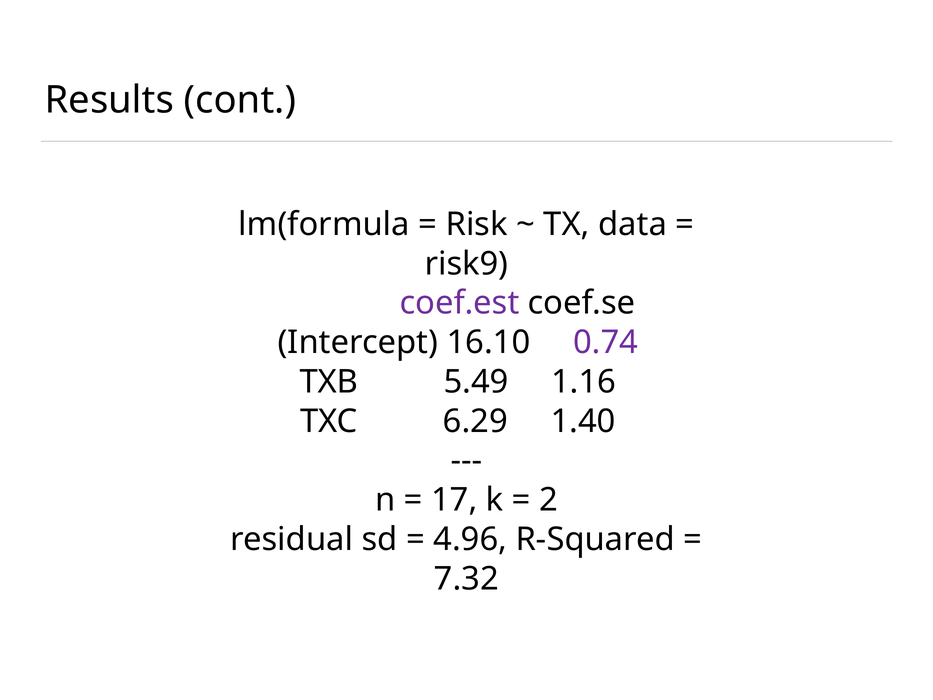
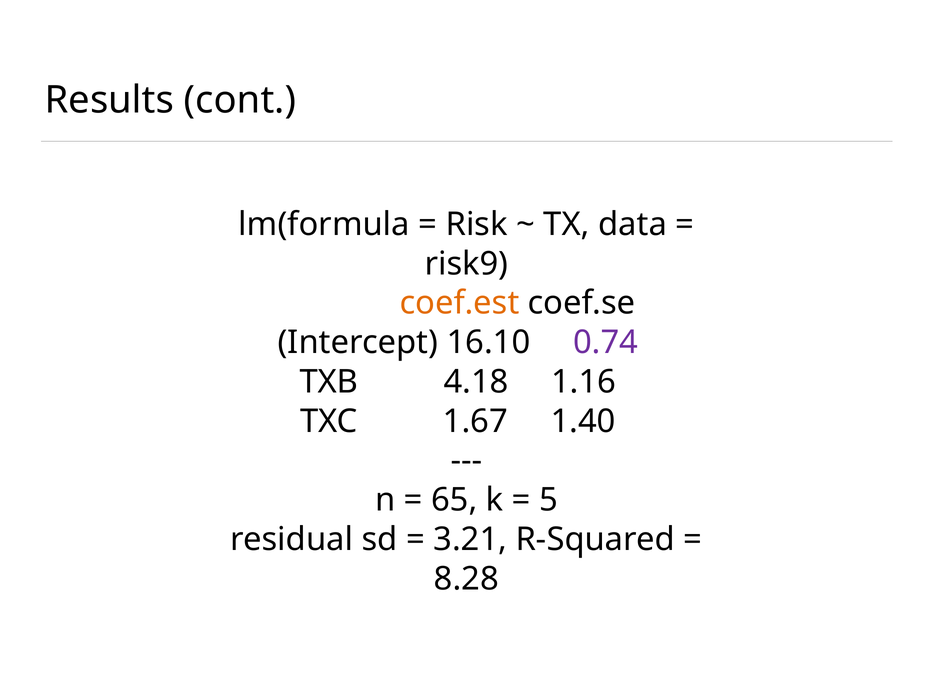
coef.est colour: purple -> orange
5.49: 5.49 -> 4.18
6.29: 6.29 -> 1.67
17: 17 -> 65
2: 2 -> 5
4.96: 4.96 -> 3.21
7.32: 7.32 -> 8.28
